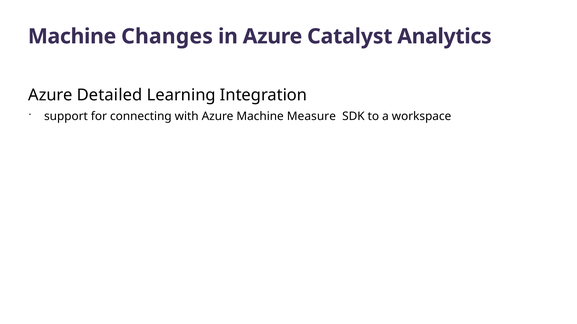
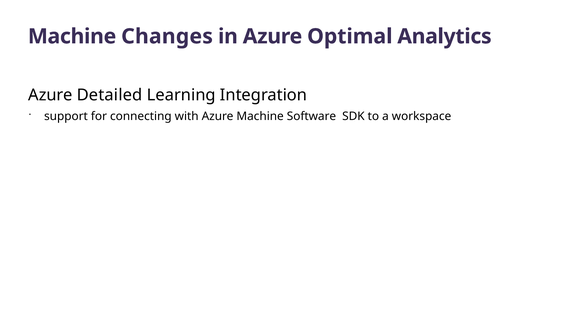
Catalyst: Catalyst -> Optimal
Measure: Measure -> Software
